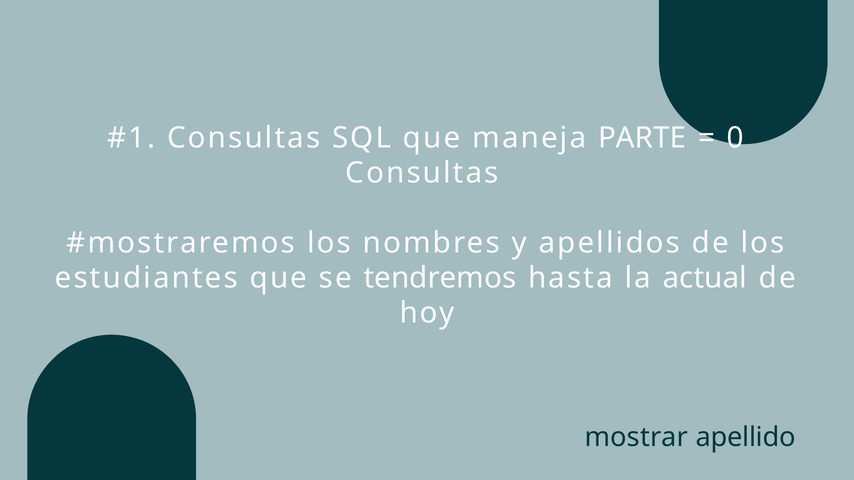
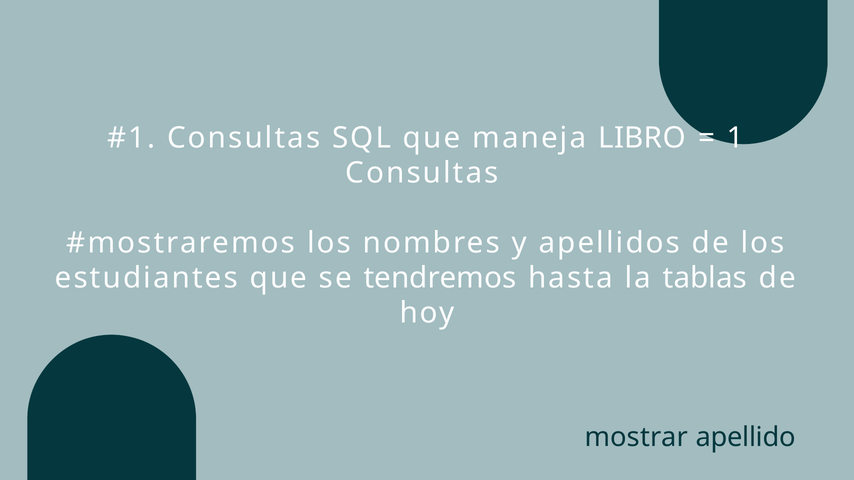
PARTE: PARTE -> LIBRO
0: 0 -> 1
actual: actual -> tablas
